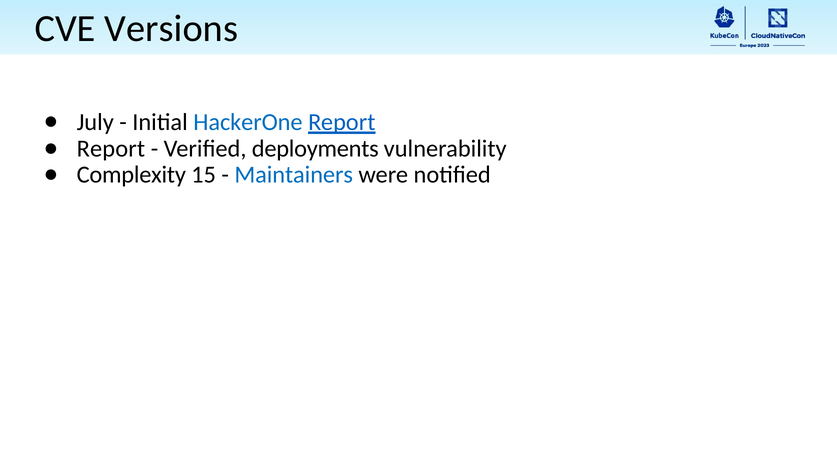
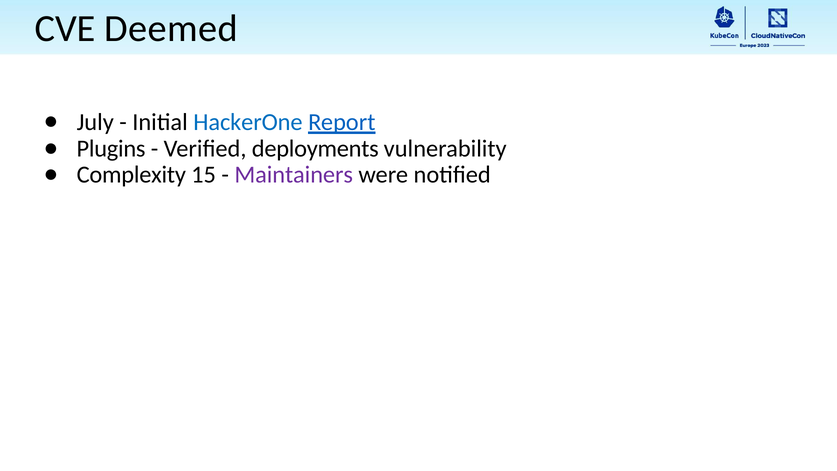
Versions: Versions -> Deemed
Report at (111, 149): Report -> Plugins
Maintainers colour: blue -> purple
